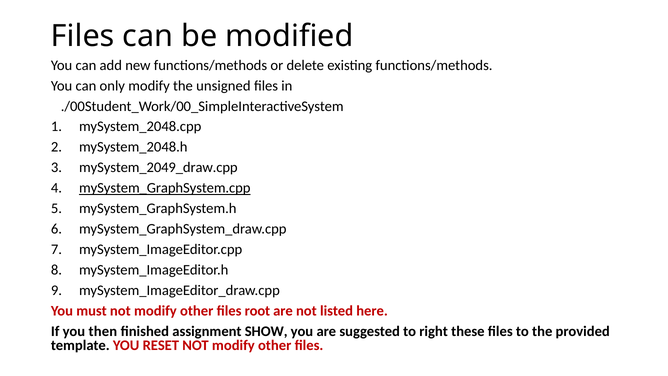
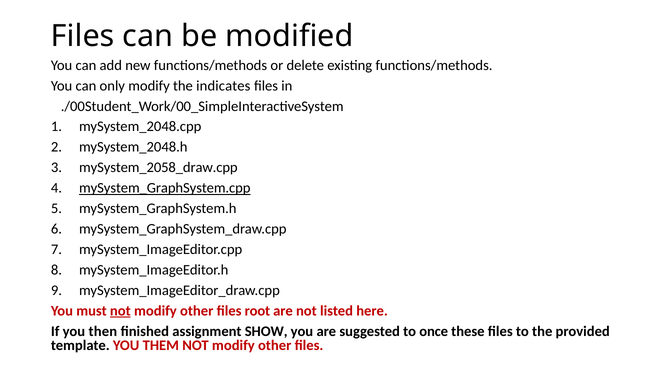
unsigned: unsigned -> indicates
mySystem_2049_draw.cpp: mySystem_2049_draw.cpp -> mySystem_2058_draw.cpp
not at (120, 311) underline: none -> present
right: right -> once
RESET: RESET -> THEM
